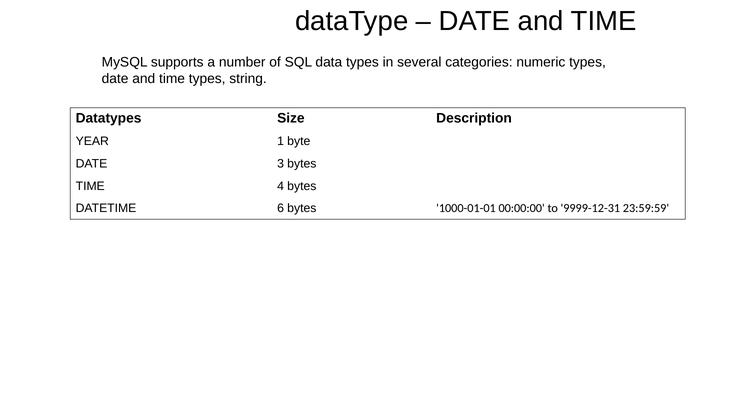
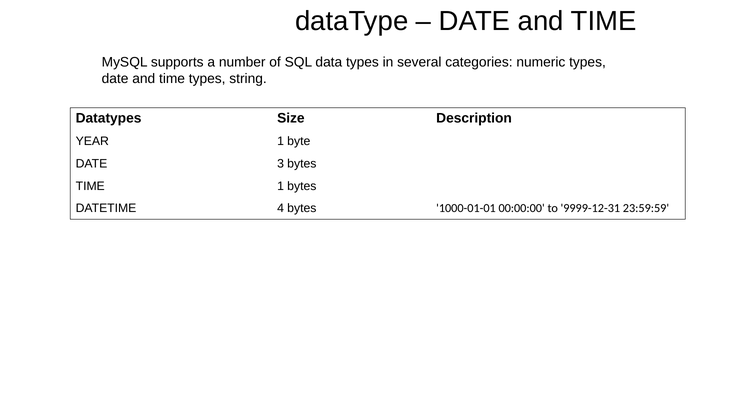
TIME 4: 4 -> 1
6: 6 -> 4
